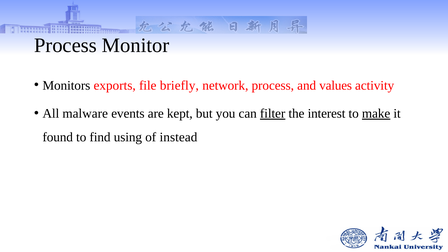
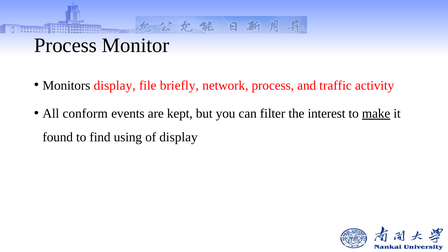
Monitors exports: exports -> display
values: values -> traffic
malware: malware -> conform
filter underline: present -> none
of instead: instead -> display
